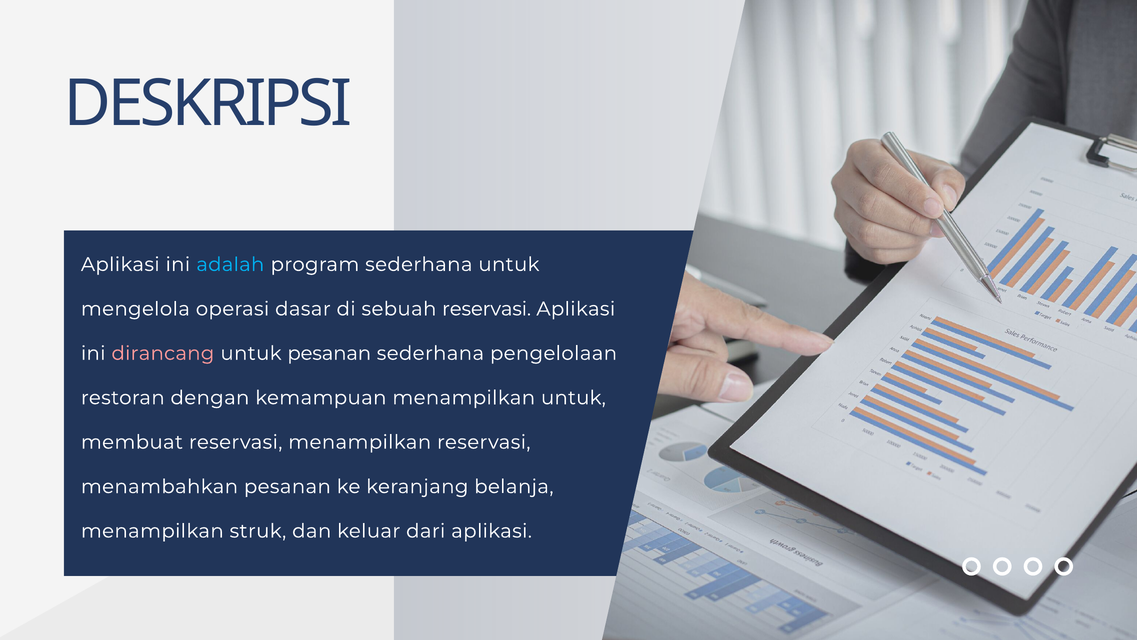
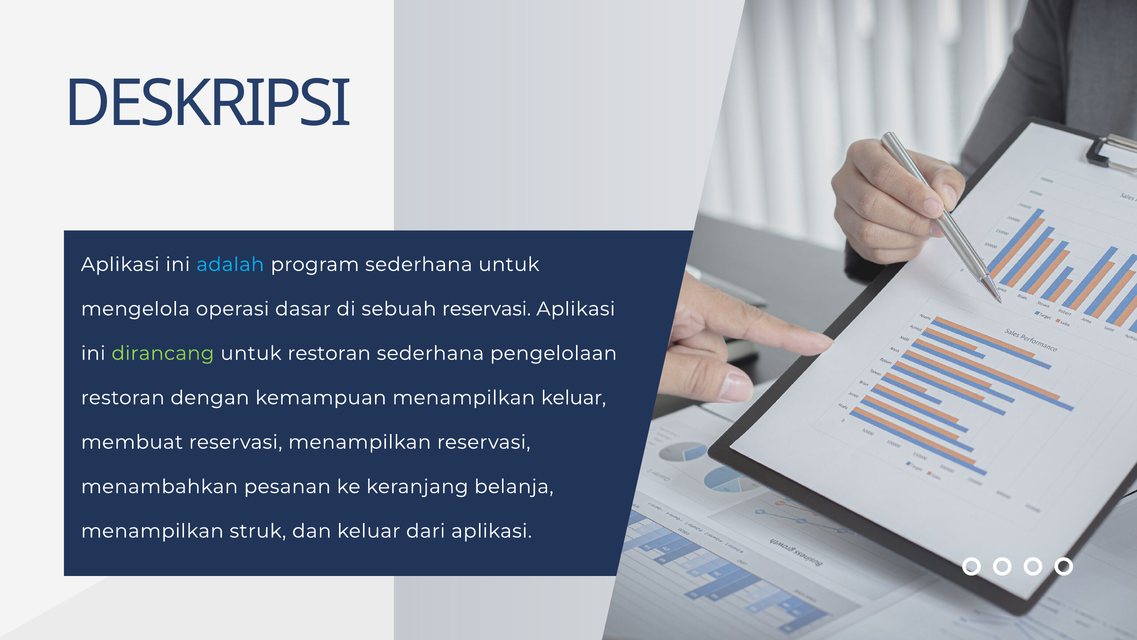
dirancang colour: pink -> light green
untuk pesanan: pesanan -> restoran
menampilkan untuk: untuk -> keluar
